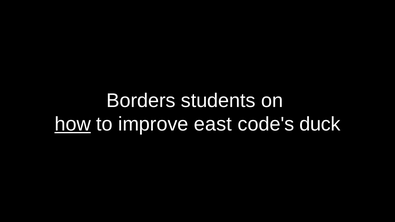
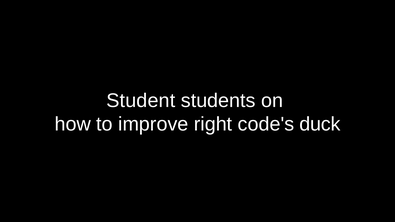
Borders: Borders -> Student
how underline: present -> none
east: east -> right
